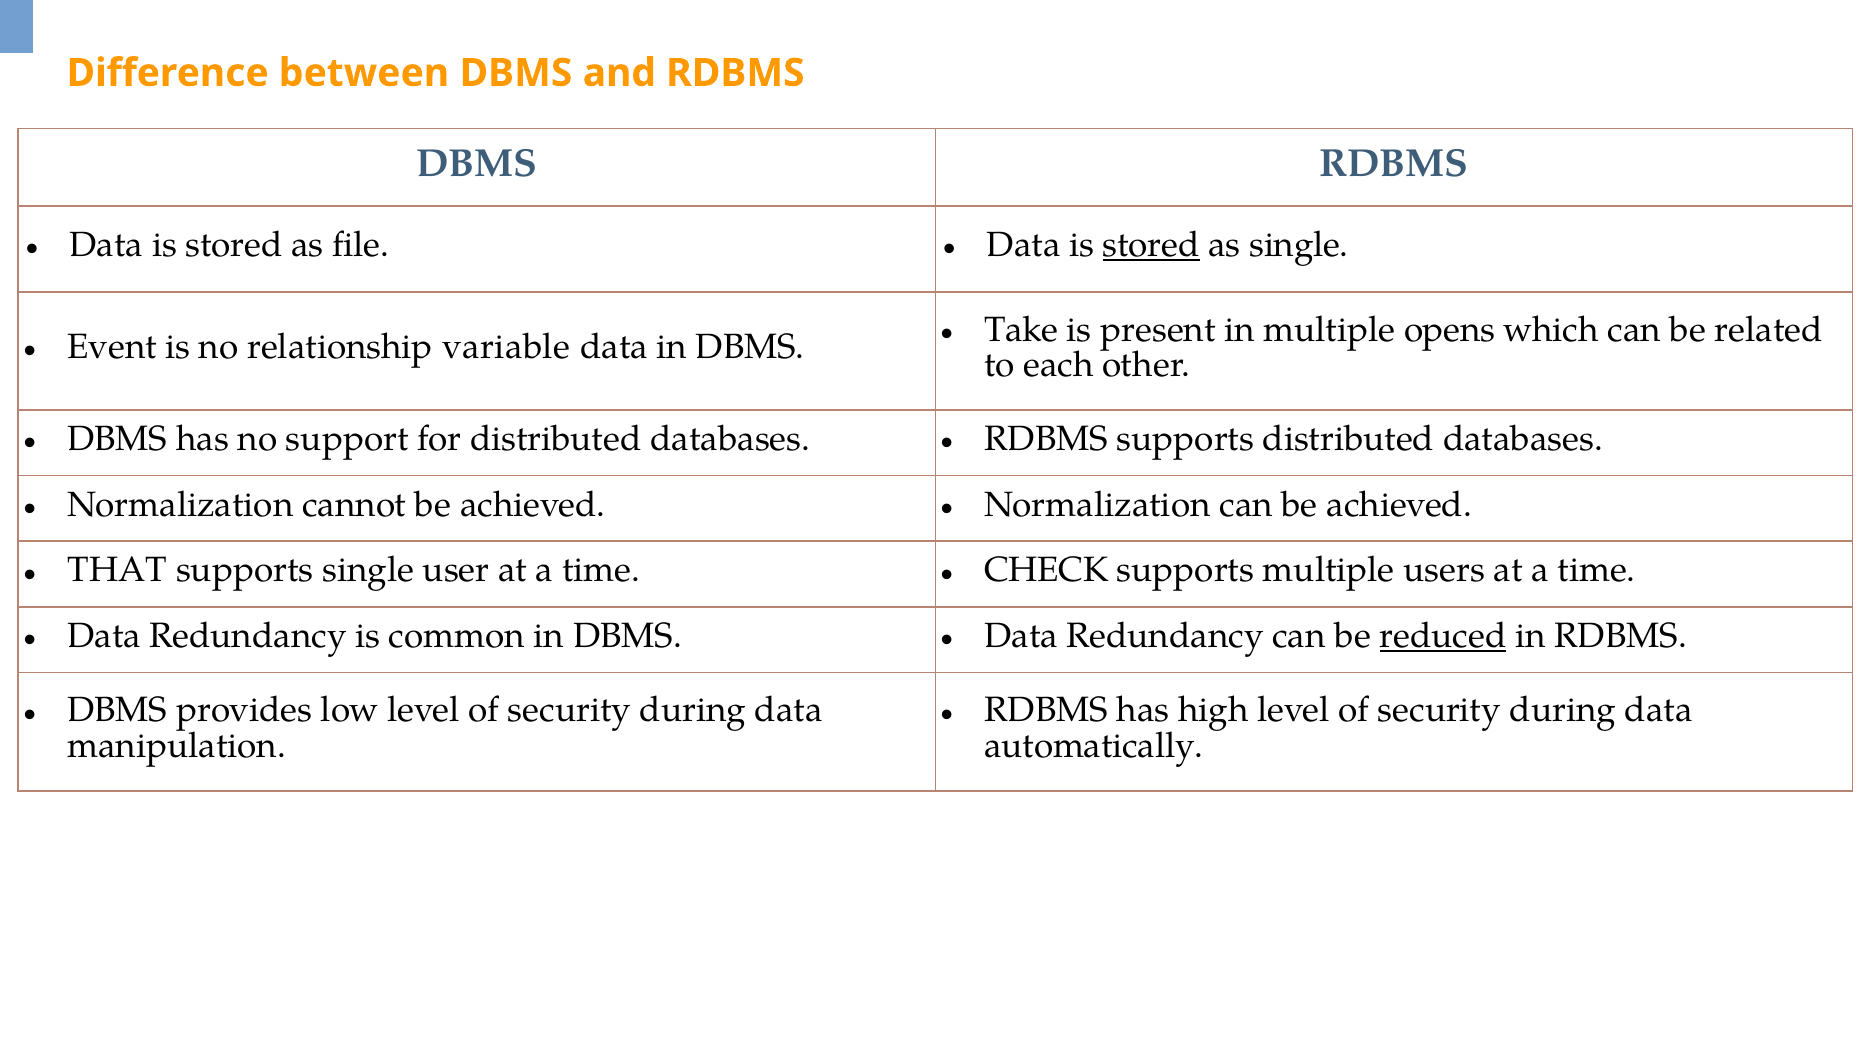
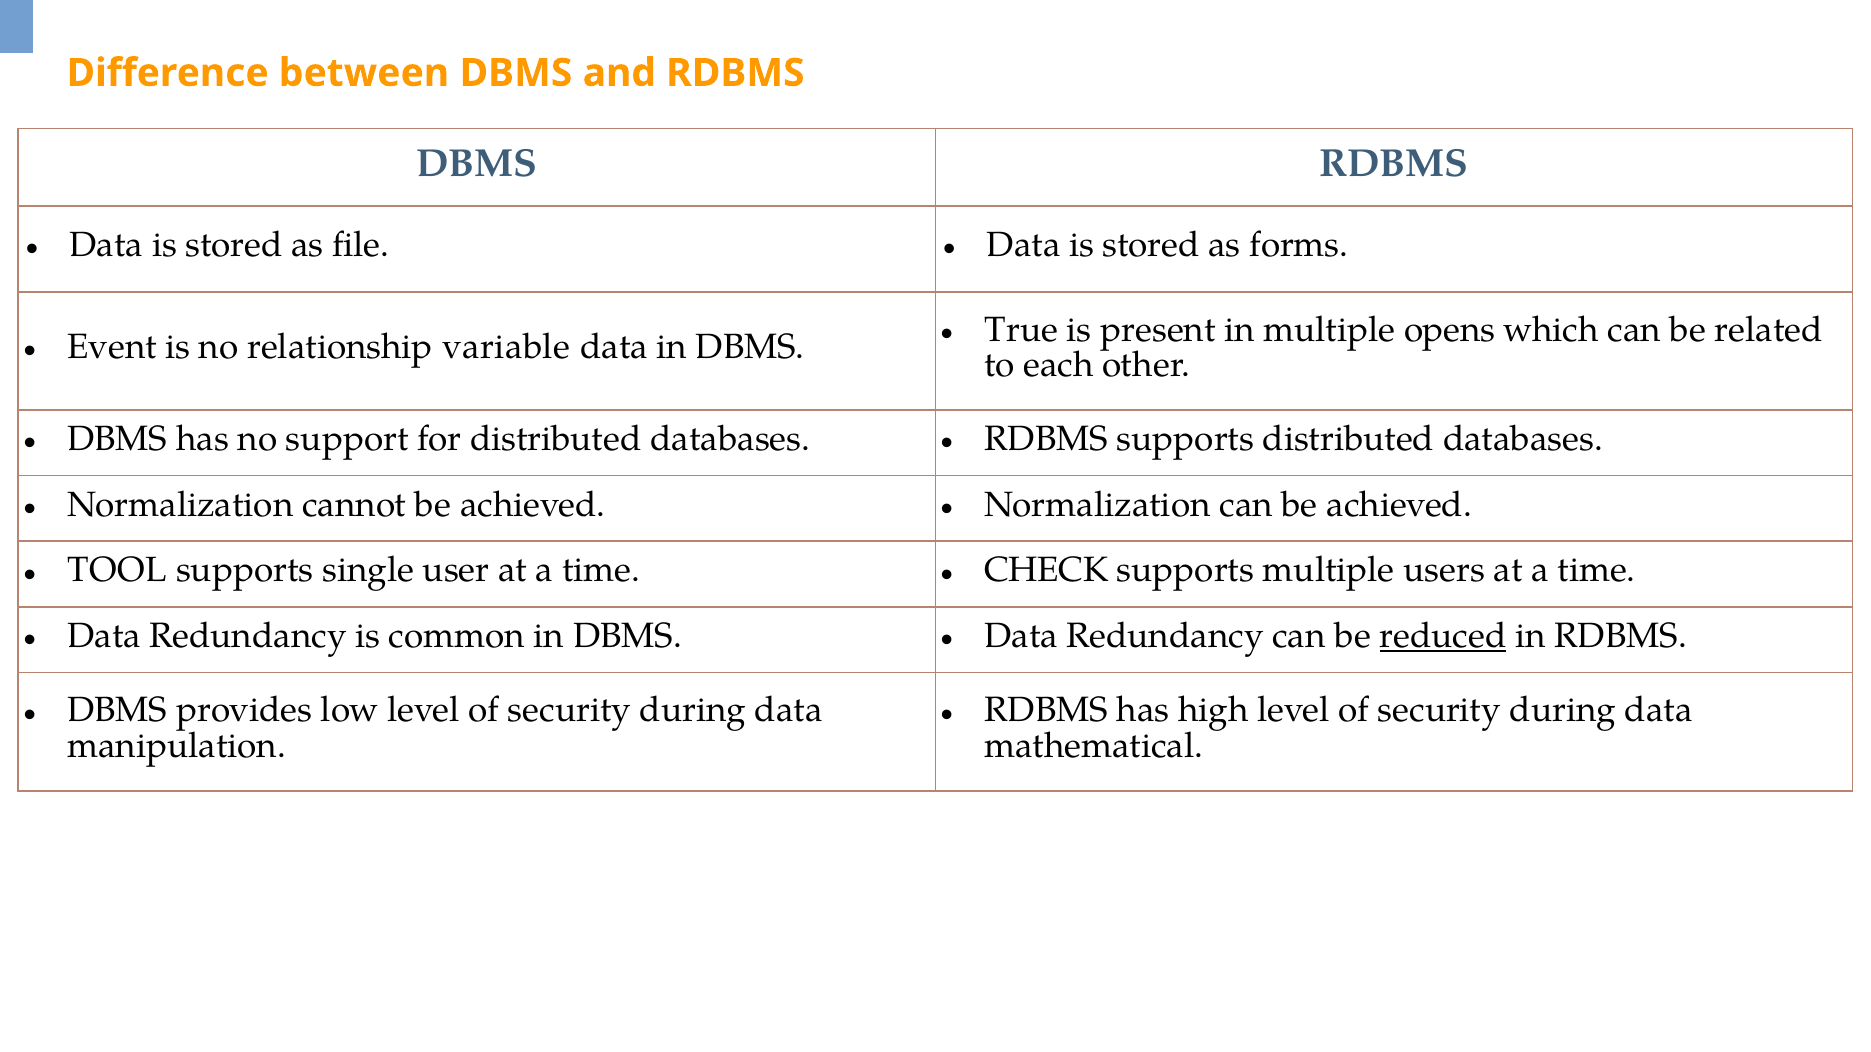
stored at (1151, 245) underline: present -> none
as single: single -> forms
Take: Take -> True
THAT: THAT -> TOOL
automatically: automatically -> mathematical
